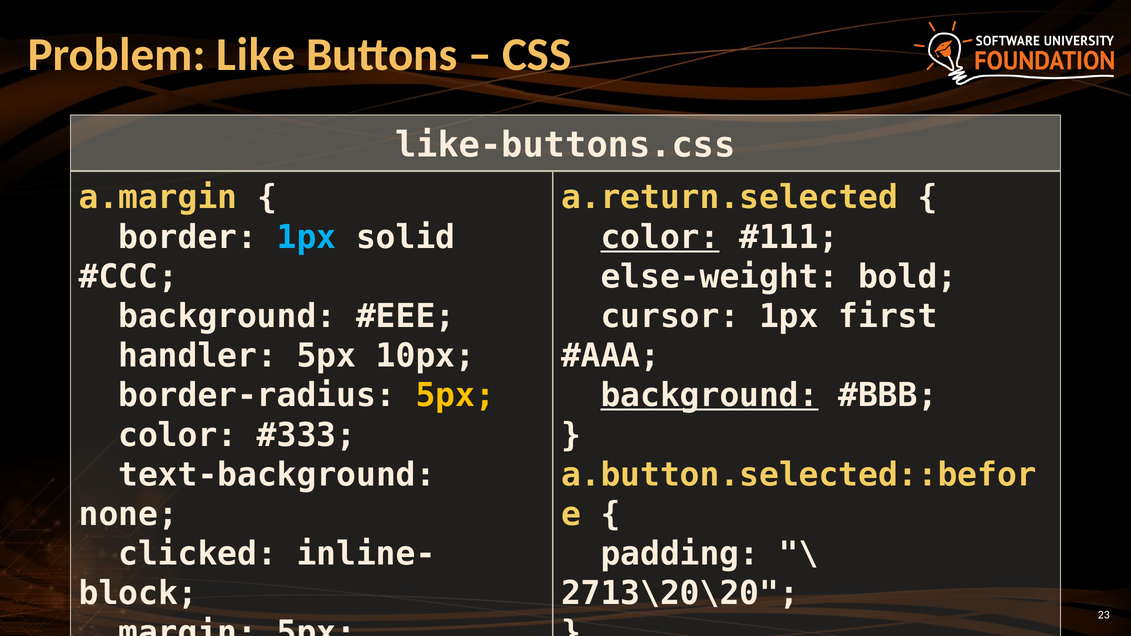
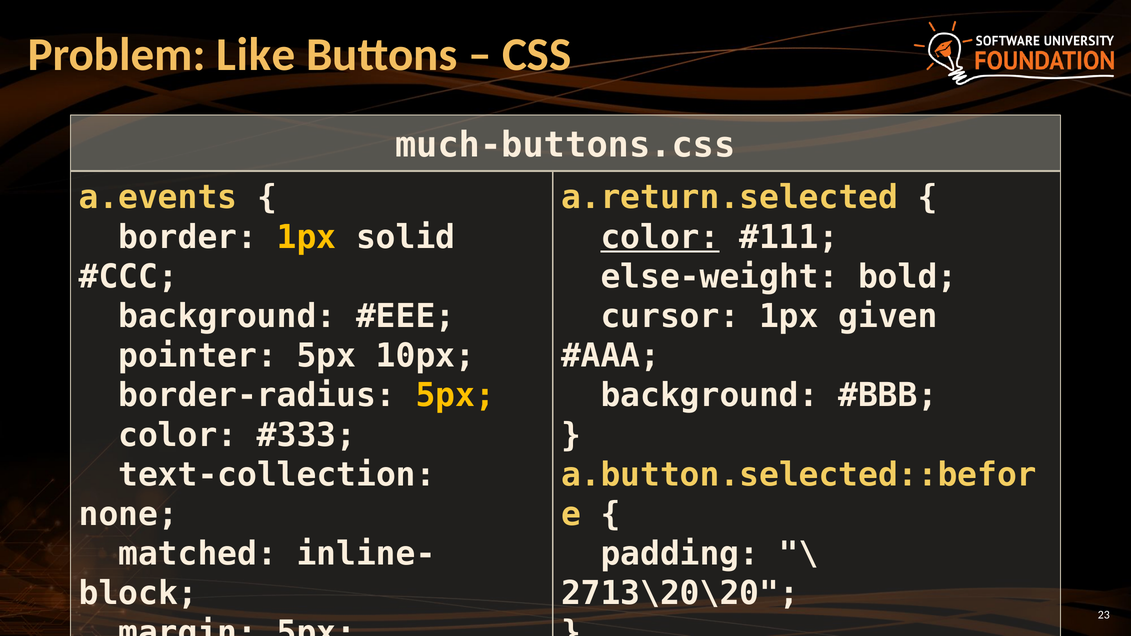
like-buttons.css: like-buttons.css -> much-buttons.css
a.margin: a.margin -> a.events
1px at (307, 237) colour: light blue -> yellow
first: first -> given
handler at (198, 356): handler -> pointer
background at (710, 396) underline: present -> none
text-background: text-background -> text-collection
clicked: clicked -> matched
